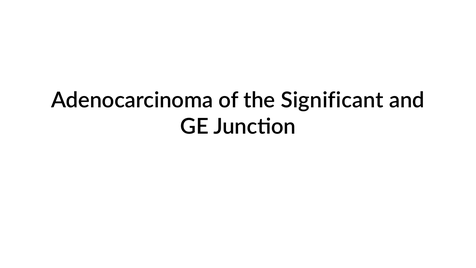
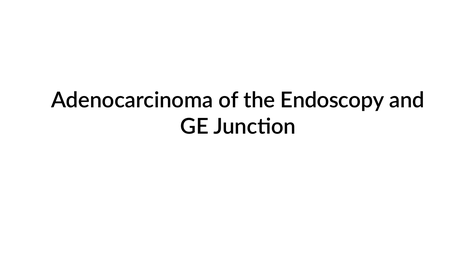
Significant: Significant -> Endoscopy
